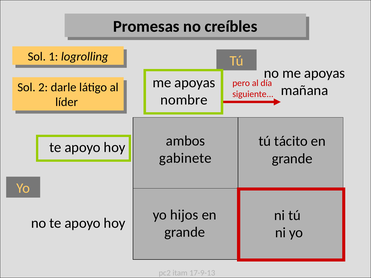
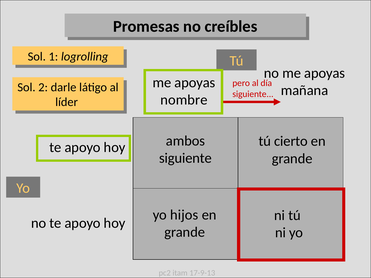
tácito: tácito -> cierto
gabinete at (185, 158): gabinete -> siguiente
